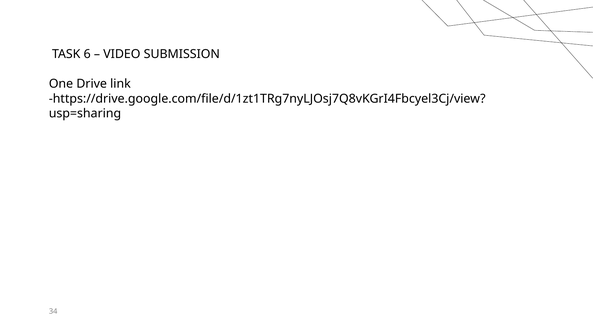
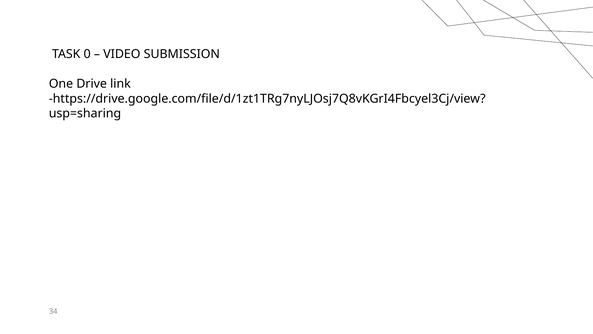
6: 6 -> 0
